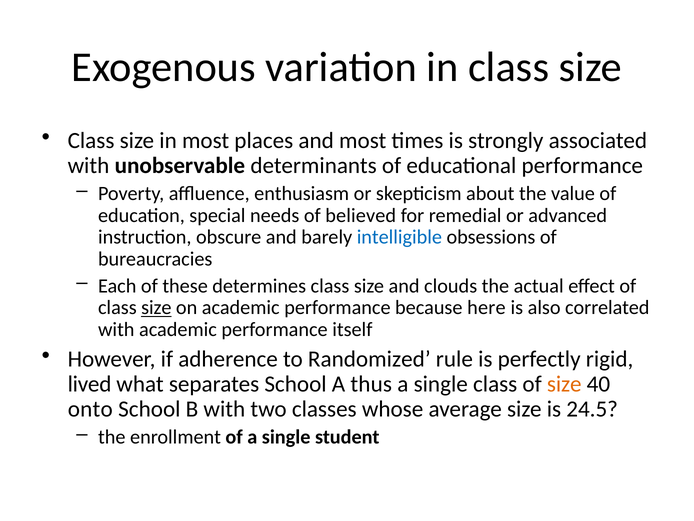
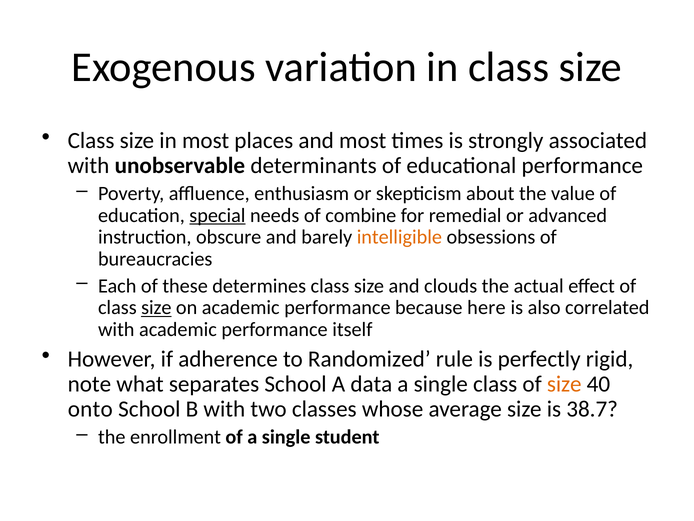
special underline: none -> present
believed: believed -> combine
intelligible colour: blue -> orange
lived: lived -> note
thus: thus -> data
24.5: 24.5 -> 38.7
